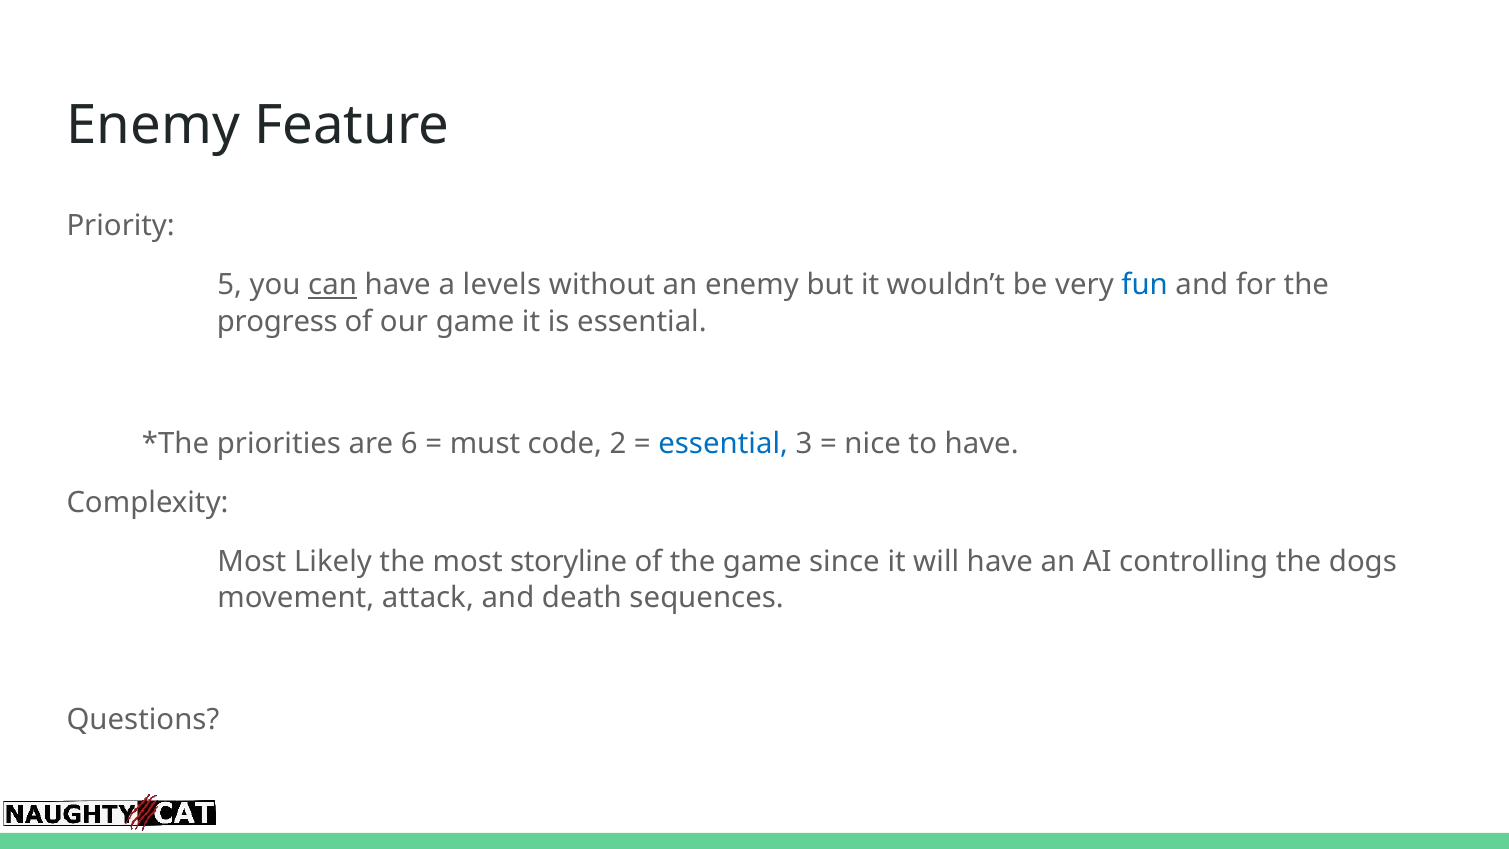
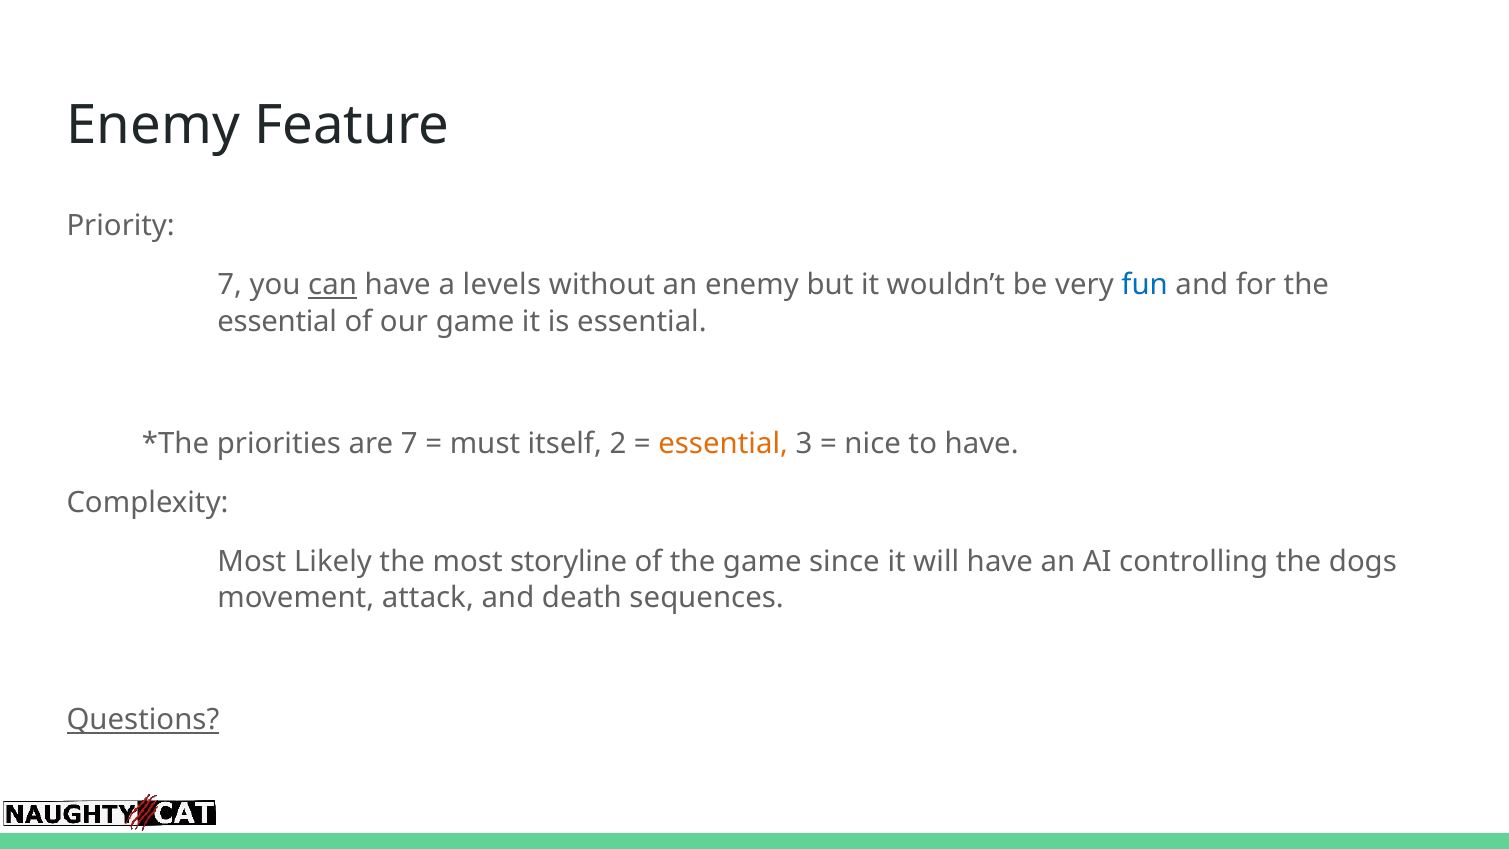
5 at (230, 285): 5 -> 7
progress at (277, 322): progress -> essential
are 6: 6 -> 7
code: code -> itself
essential at (723, 444) colour: blue -> orange
Questions underline: none -> present
